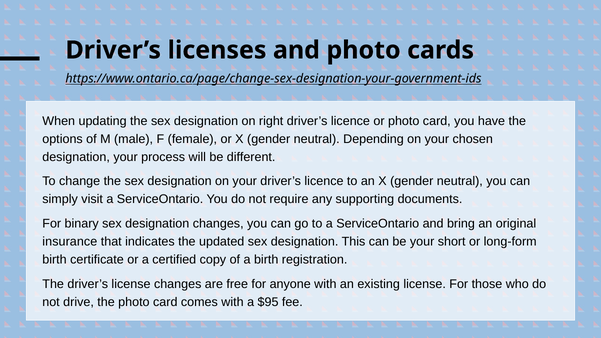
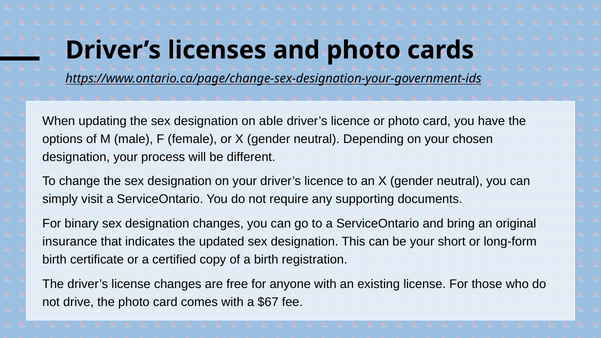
right: right -> able
$95: $95 -> $67
